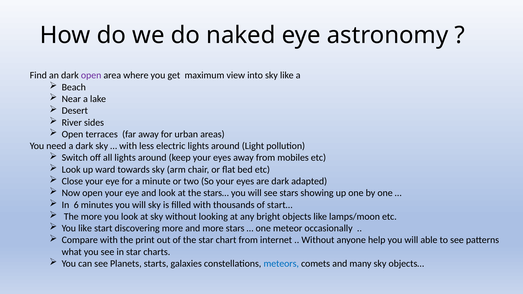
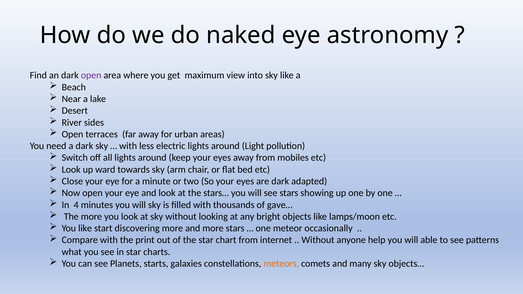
6: 6 -> 4
start…: start… -> gave…
meteors colour: blue -> orange
